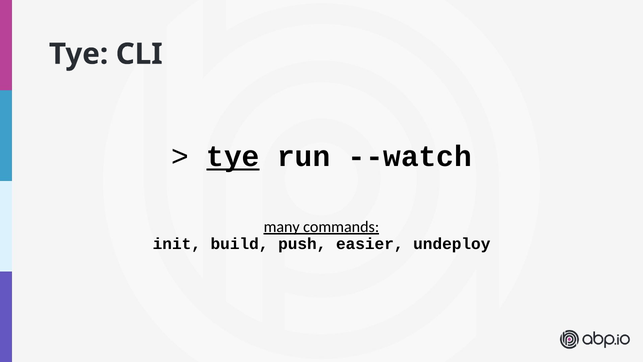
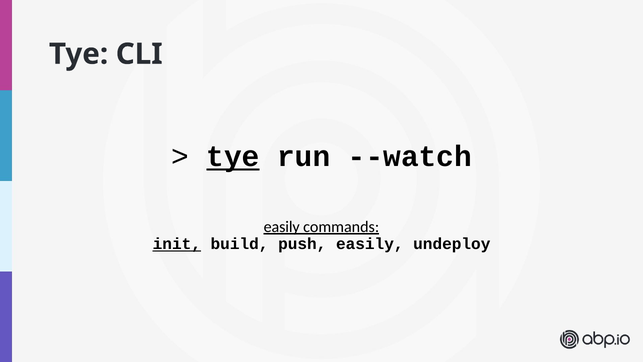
many at (282, 227): many -> easily
init underline: none -> present
push easier: easier -> easily
